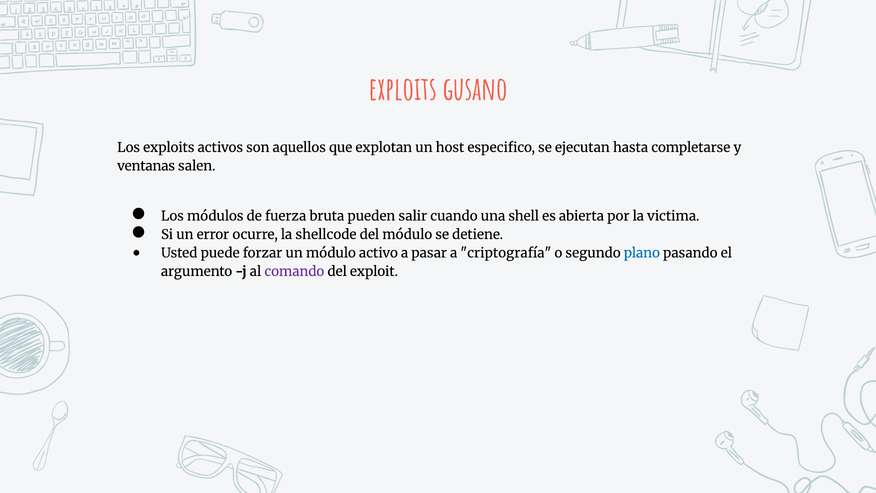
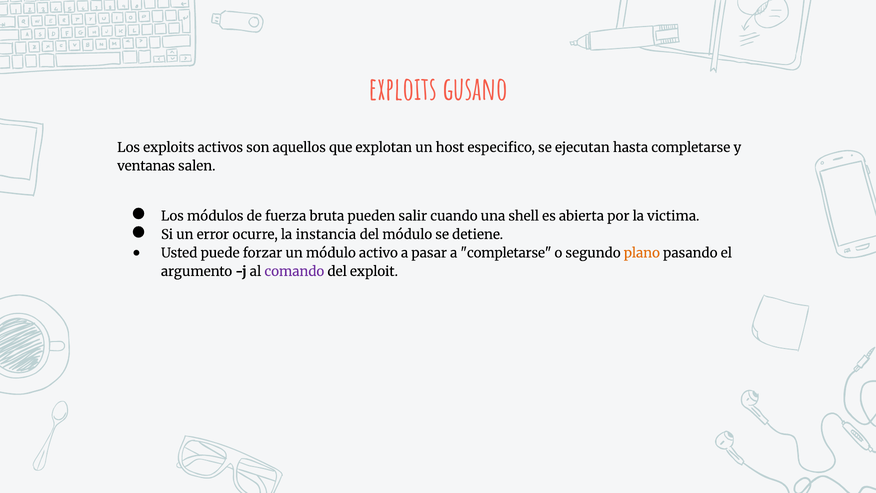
shellcode: shellcode -> instancia
a criptografía: criptografía -> completarse
plano colour: blue -> orange
